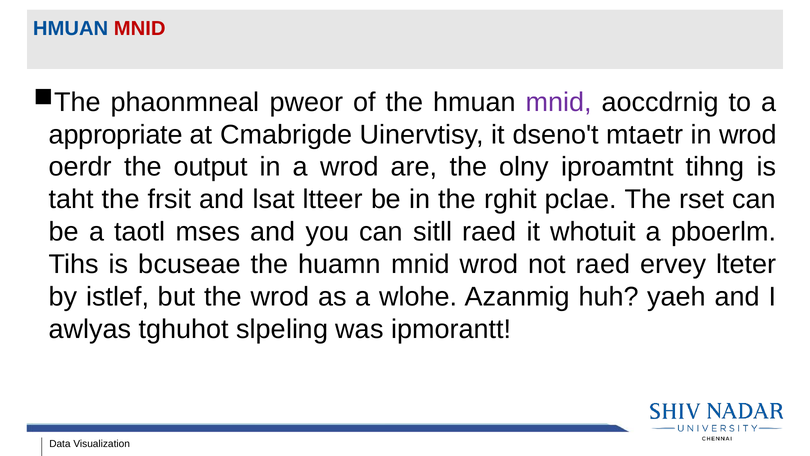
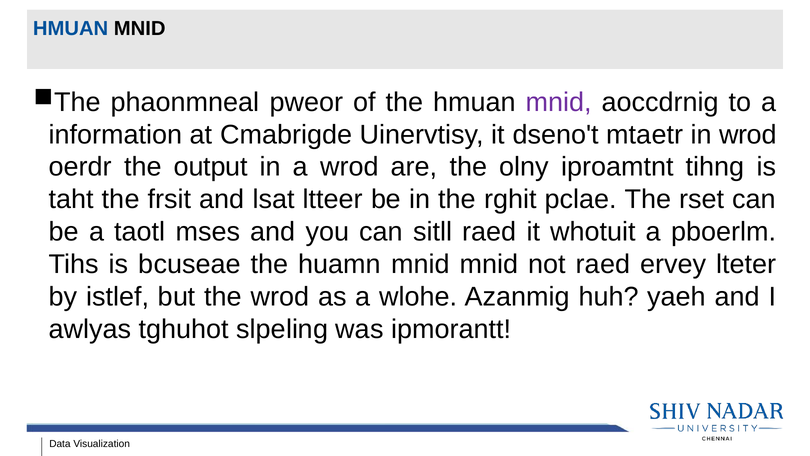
MNID at (140, 29) colour: red -> black
appropriate: appropriate -> information
mnid wrod: wrod -> mnid
